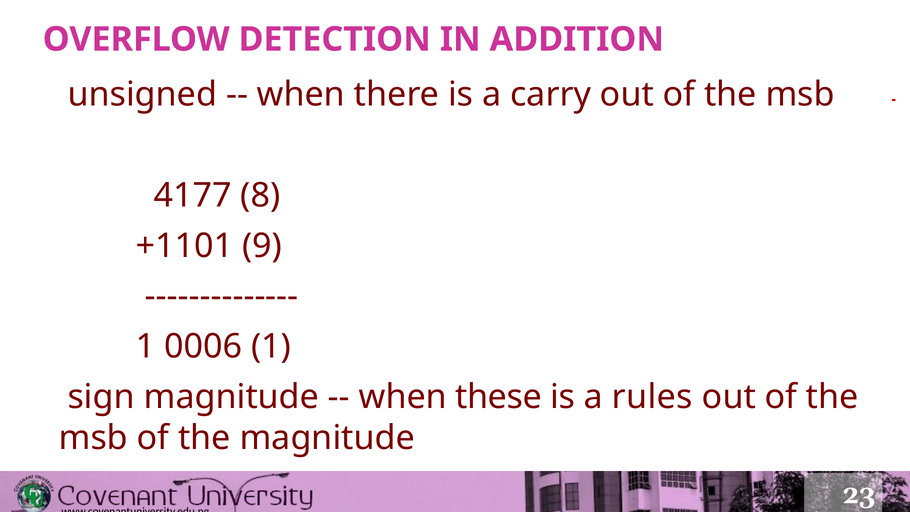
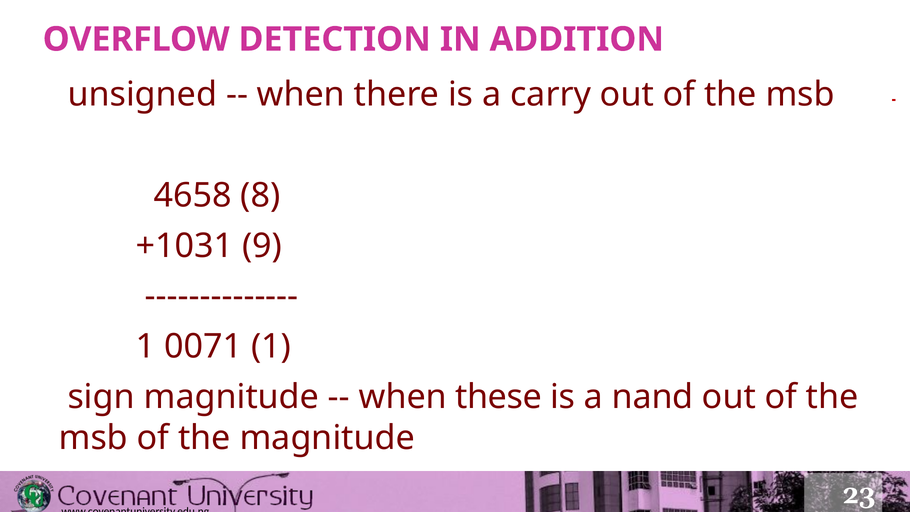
4177: 4177 -> 4658
+1101: +1101 -> +1031
0006: 0006 -> 0071
rules: rules -> nand
